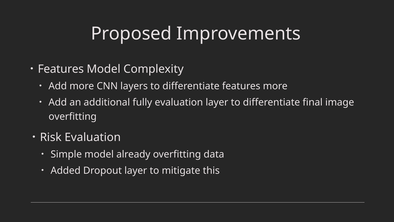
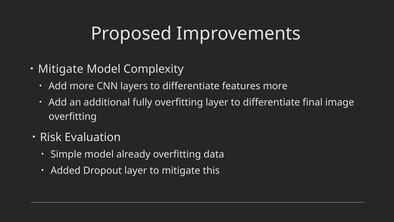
Features at (61, 69): Features -> Mitigate
fully evaluation: evaluation -> overfitting
